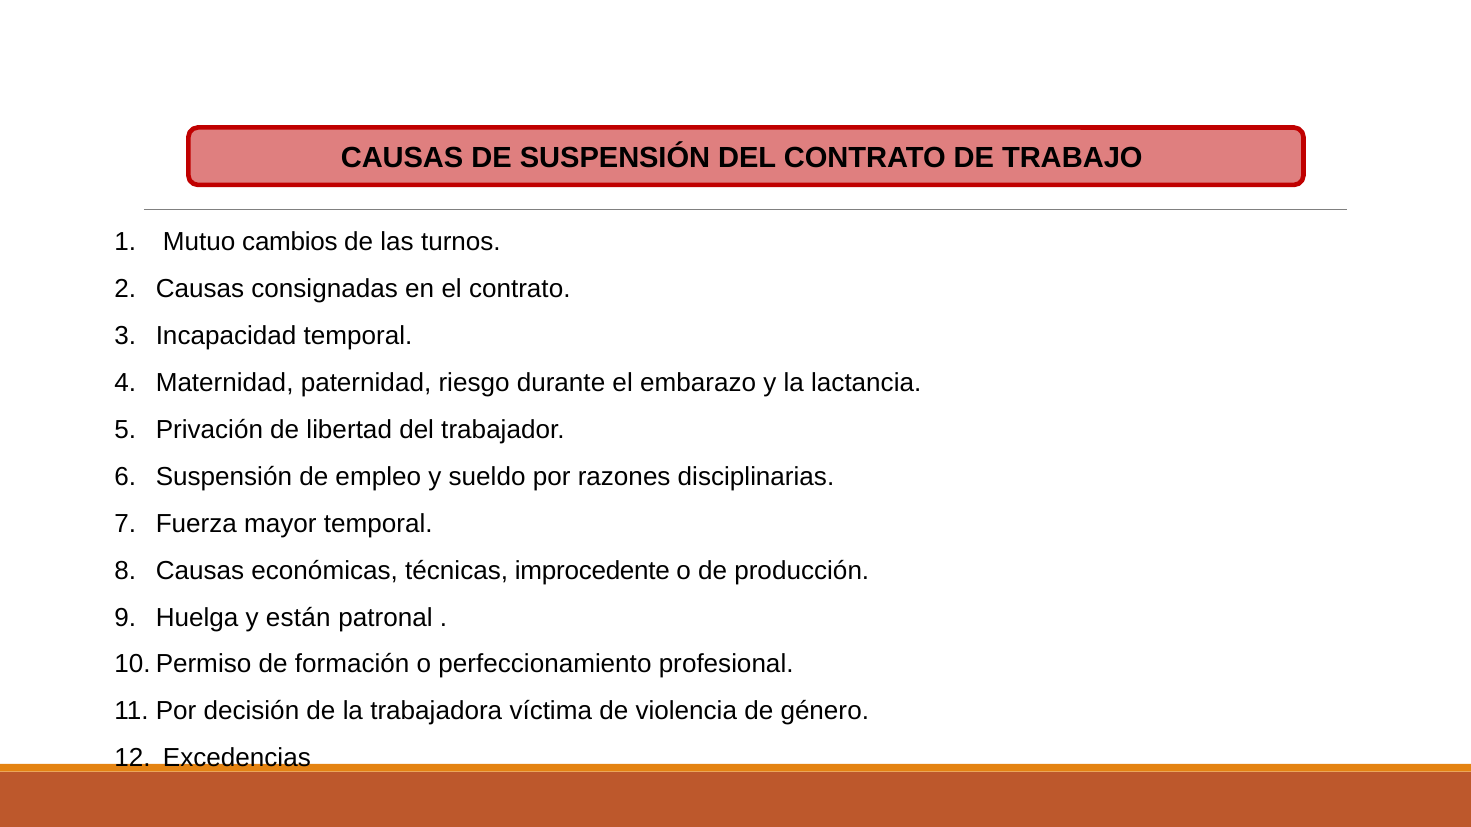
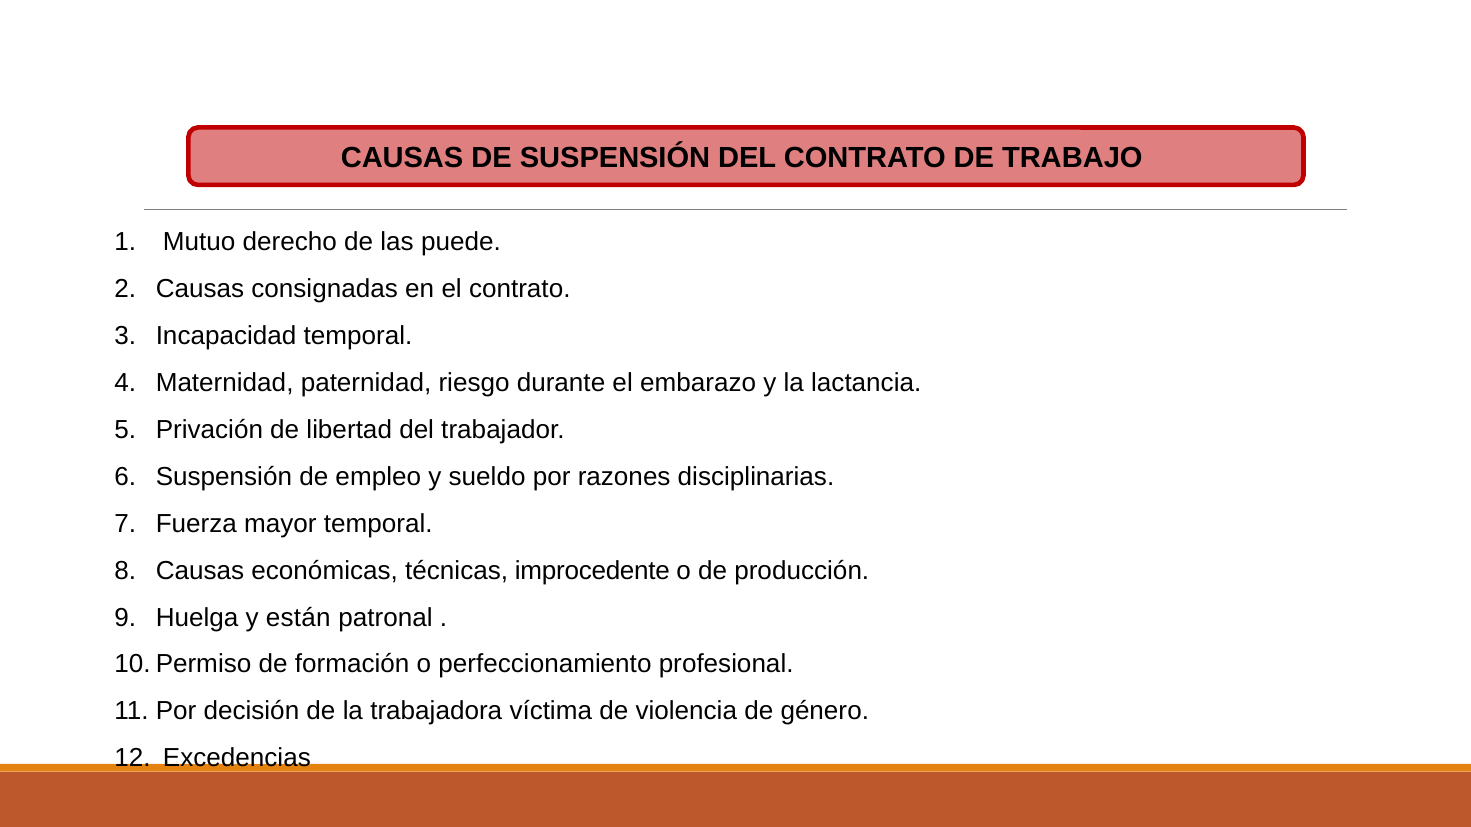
cambios: cambios -> derecho
turnos: turnos -> puede
